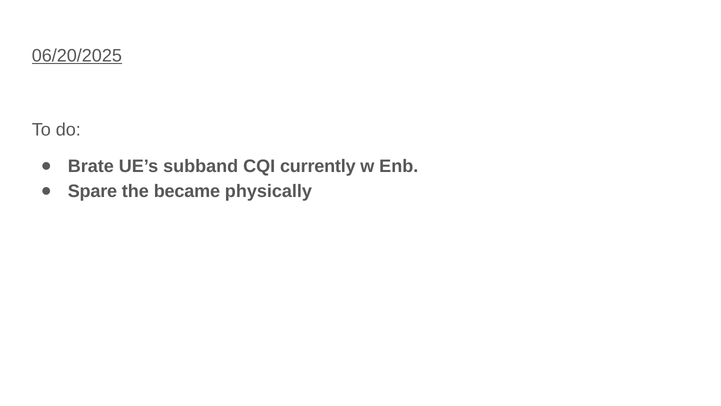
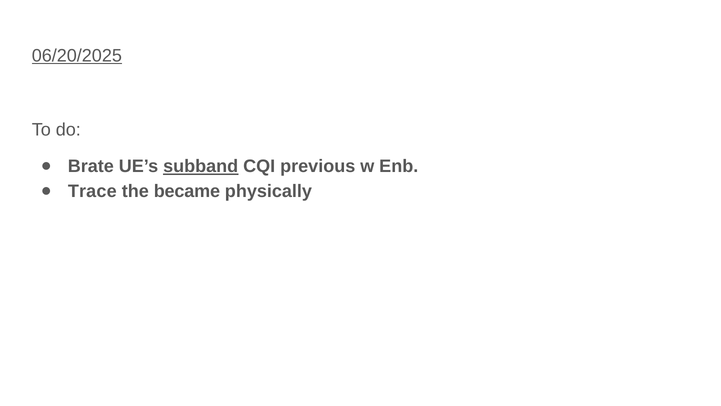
subband underline: none -> present
currently: currently -> previous
Spare: Spare -> Trace
